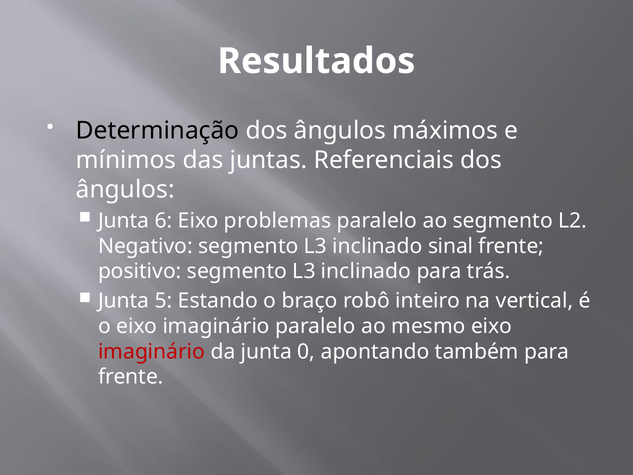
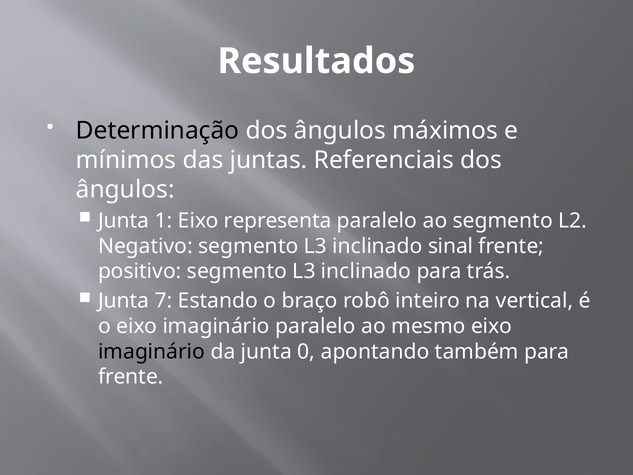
6: 6 -> 1
problemas: problemas -> representa
5: 5 -> 7
imaginário at (152, 352) colour: red -> black
